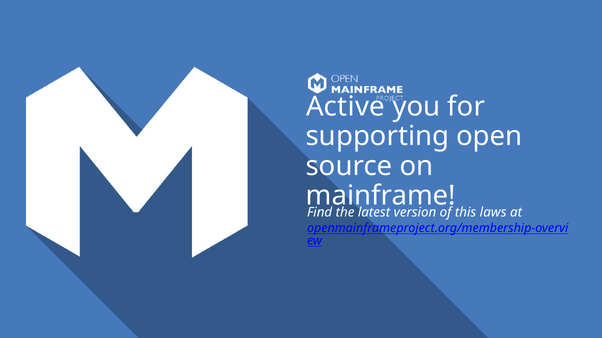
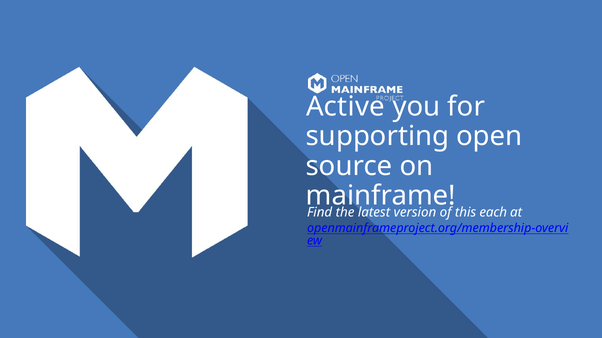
laws: laws -> each
